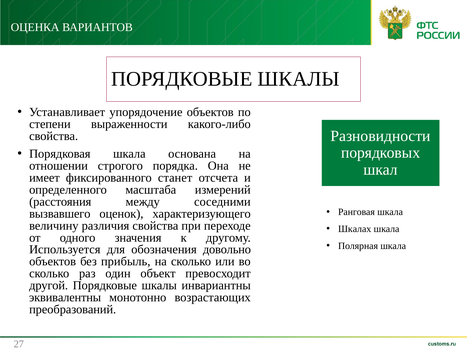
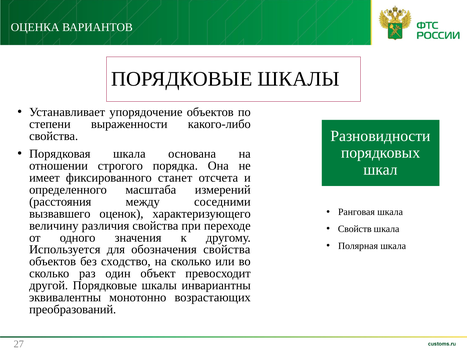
Шкалах: Шкалах -> Свойств
обозначения довольно: довольно -> свойства
прибыль: прибыль -> сходство
